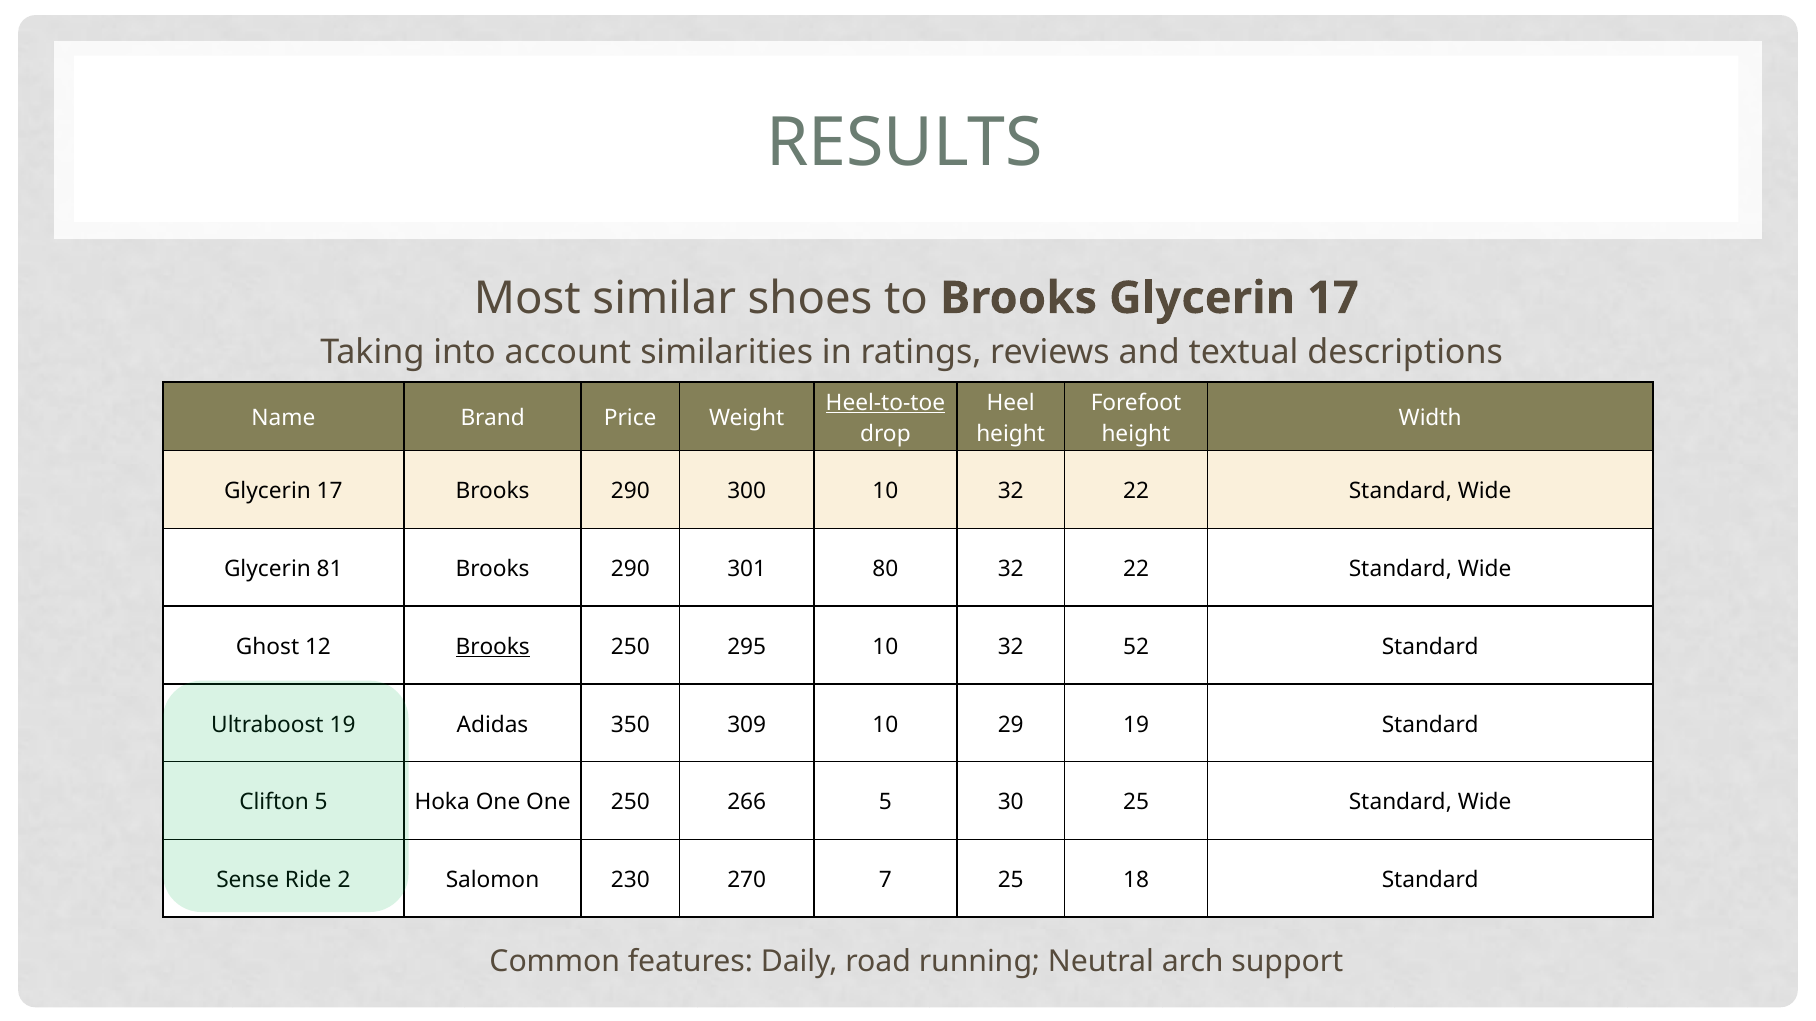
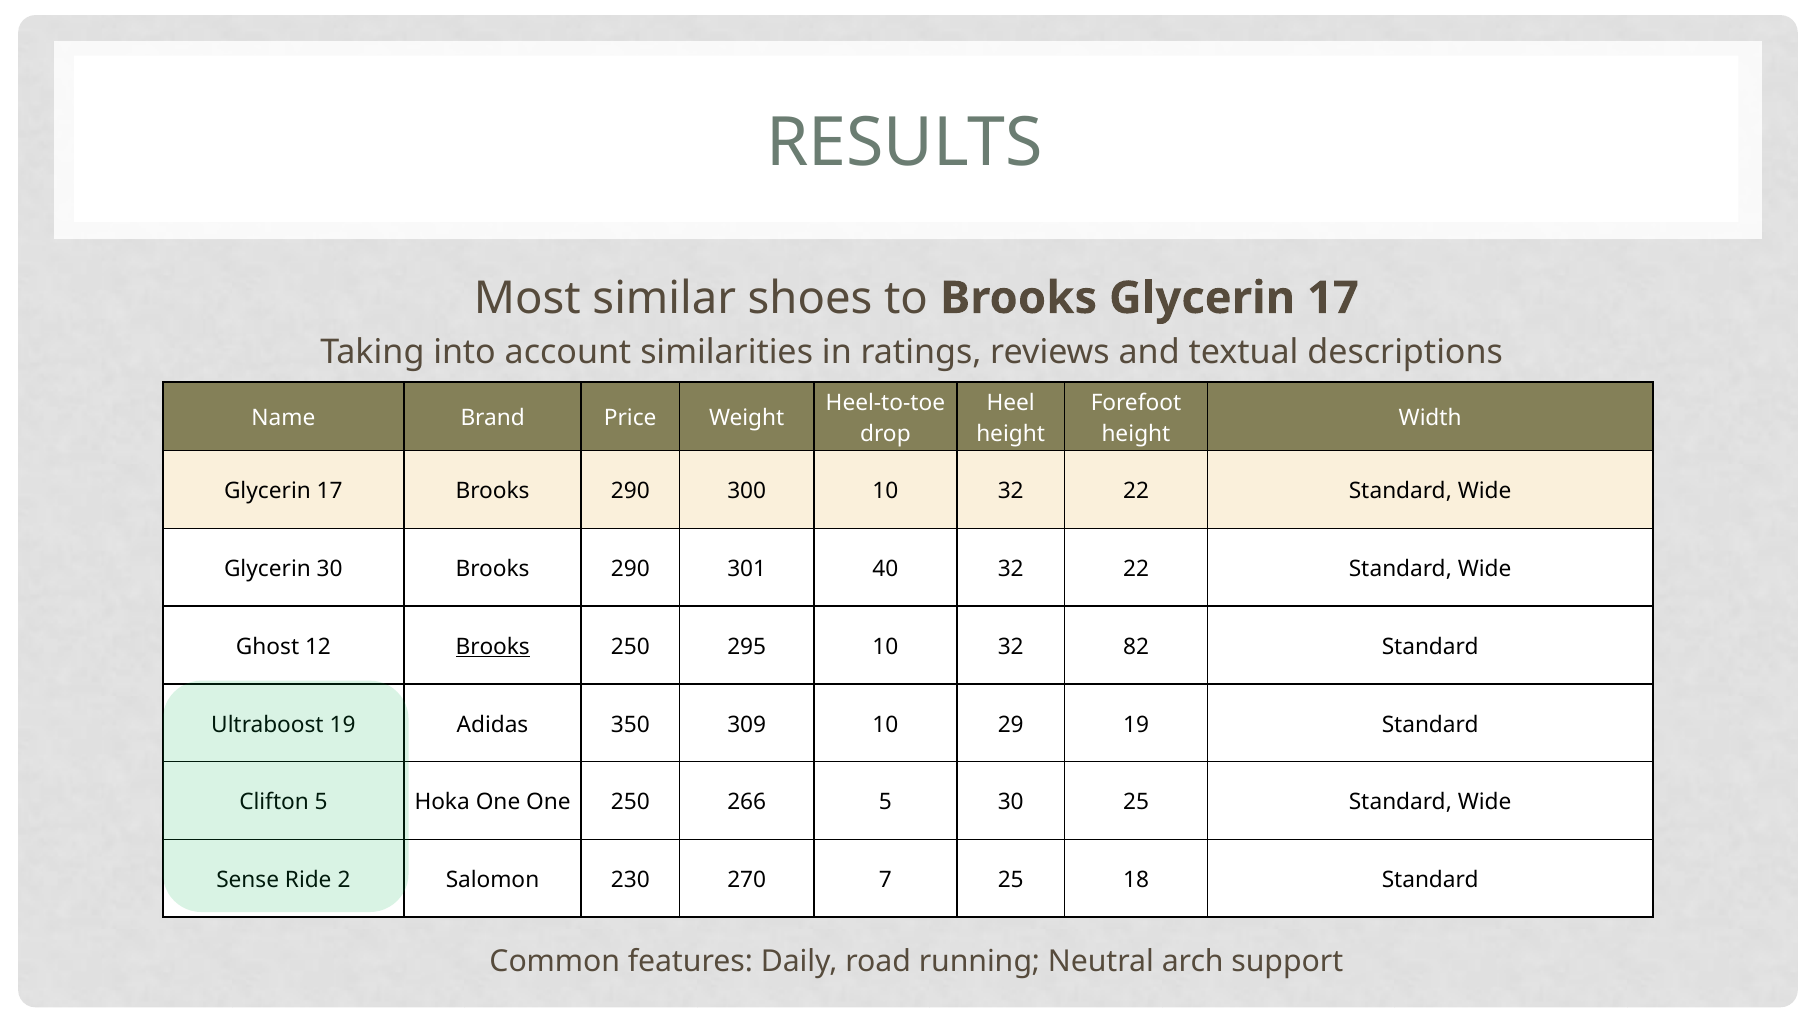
Heel-to-toe underline: present -> none
Glycerin 81: 81 -> 30
80: 80 -> 40
52: 52 -> 82
